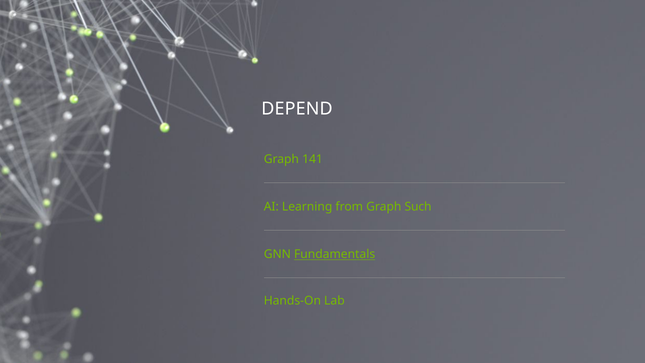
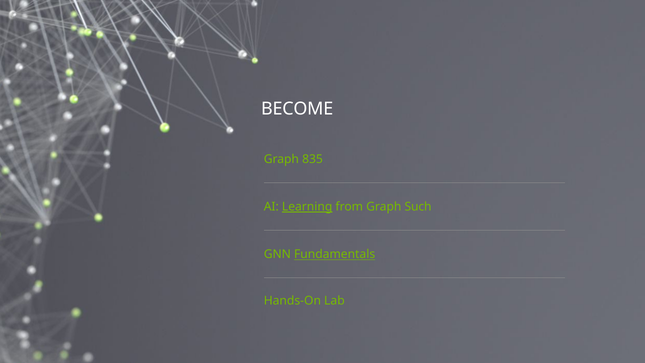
DEPEND: DEPEND -> BECOME
141: 141 -> 835
Learning underline: none -> present
